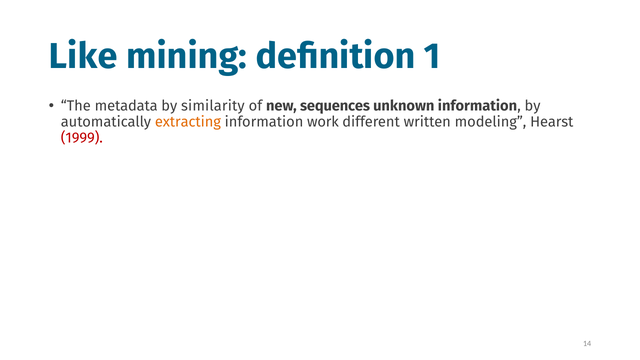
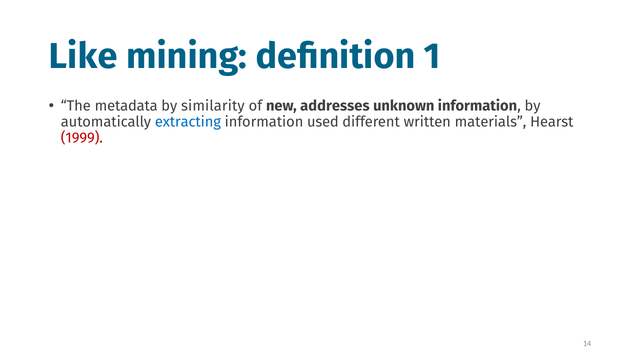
sequences: sequences -> addresses
extracting colour: orange -> blue
work: work -> used
modeling: modeling -> materials
